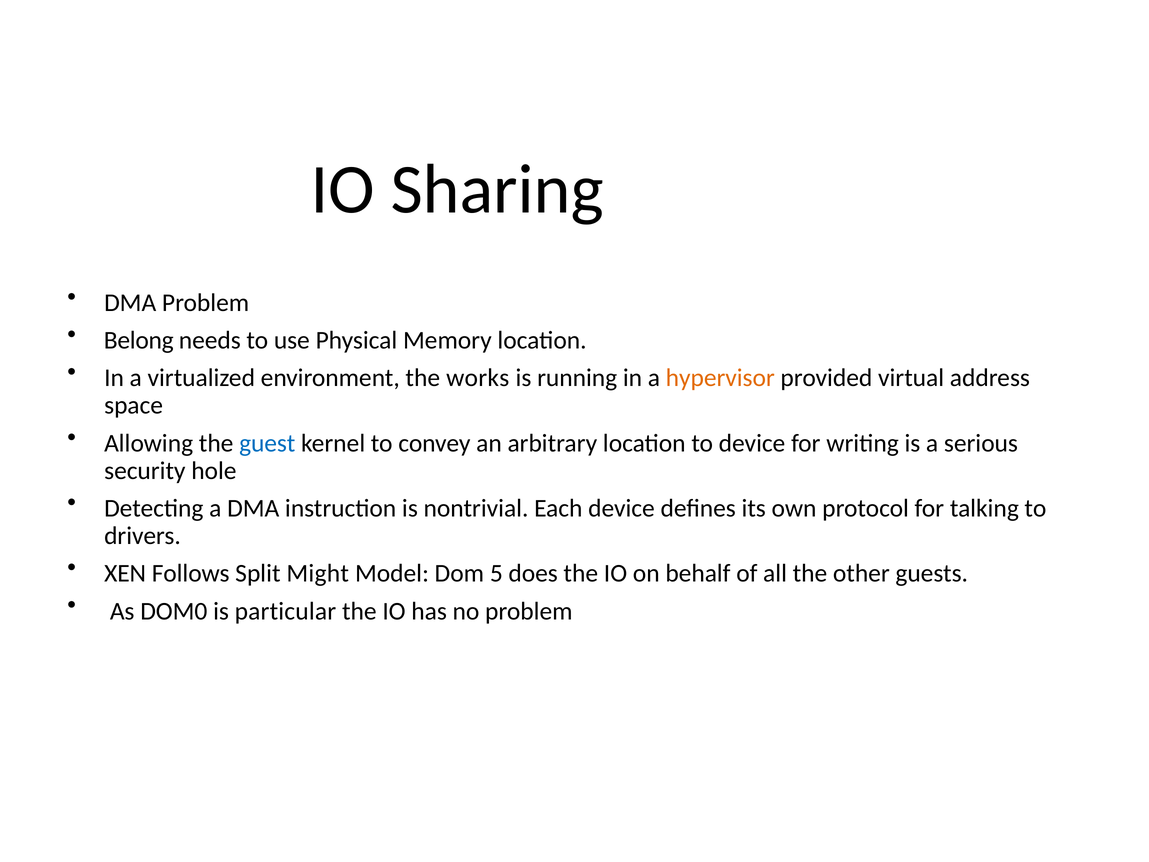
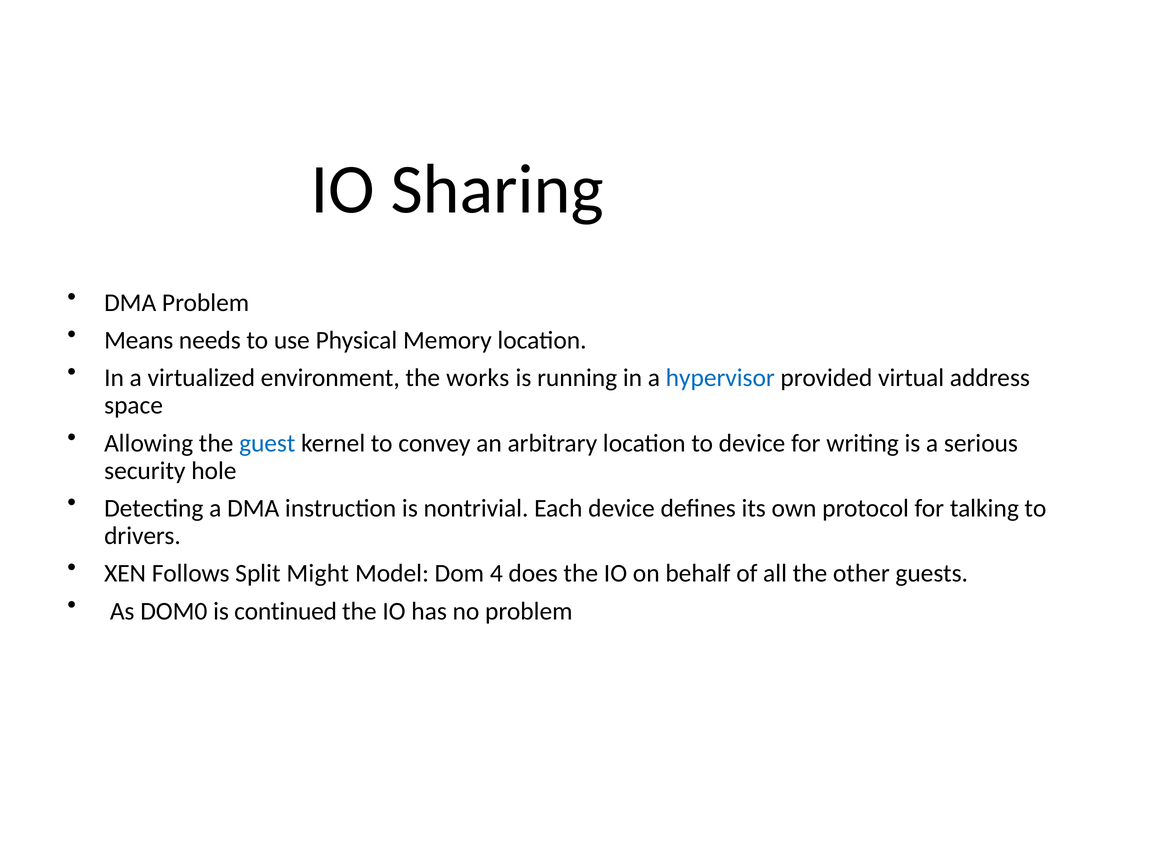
Belong: Belong -> Means
hypervisor colour: orange -> blue
5: 5 -> 4
particular: particular -> continued
